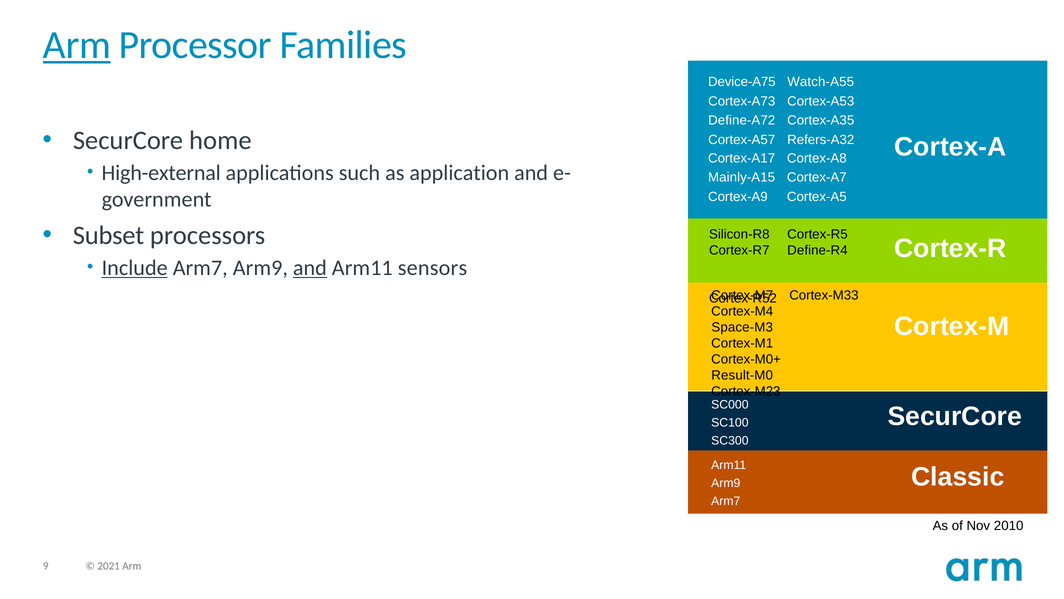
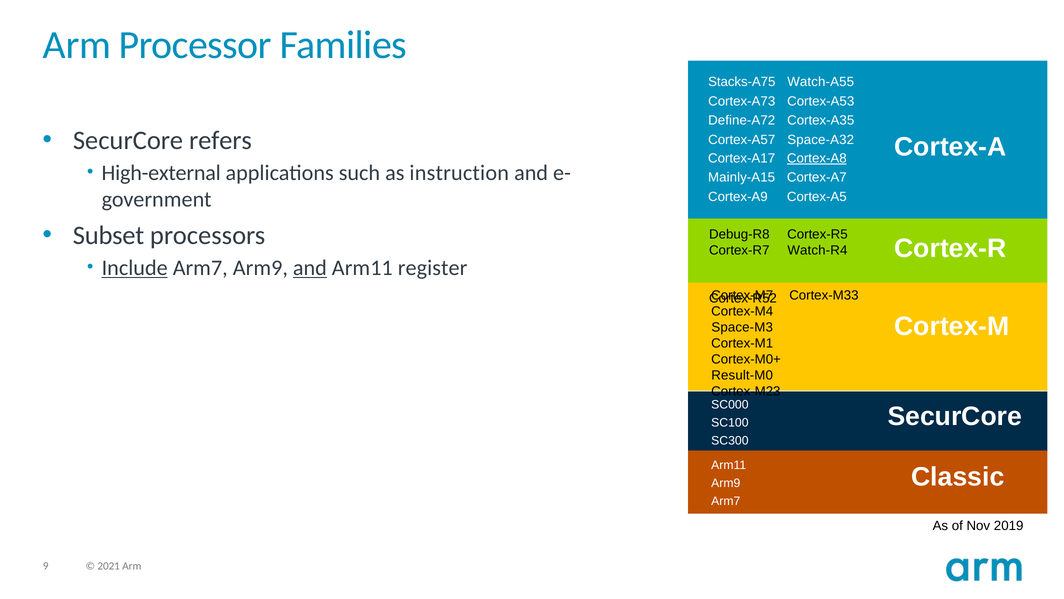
Arm at (77, 45) underline: present -> none
Device-A75: Device-A75 -> Stacks-A75
home: home -> refers
Refers-A32: Refers-A32 -> Space-A32
Cortex-A8 underline: none -> present
application: application -> instruction
Silicon-R8: Silicon-R8 -> Debug-R8
Define-R4: Define-R4 -> Watch-R4
sensors: sensors -> register
2010: 2010 -> 2019
